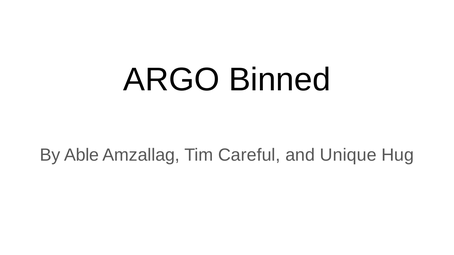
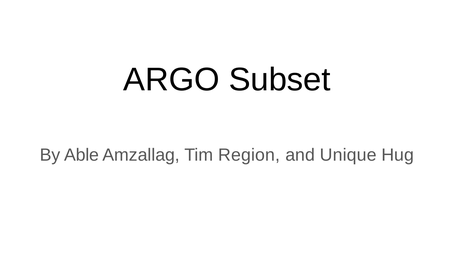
Binned: Binned -> Subset
Careful: Careful -> Region
